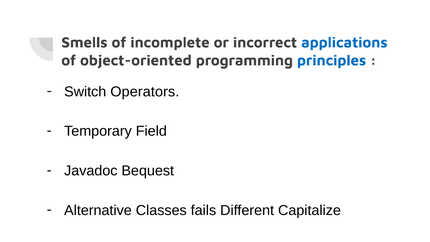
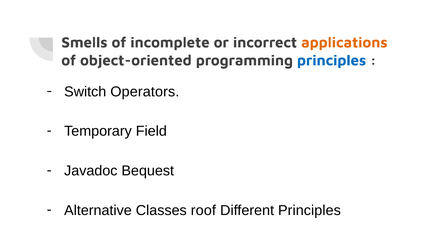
applications colour: blue -> orange
fails: fails -> roof
Different Capitalize: Capitalize -> Principles
